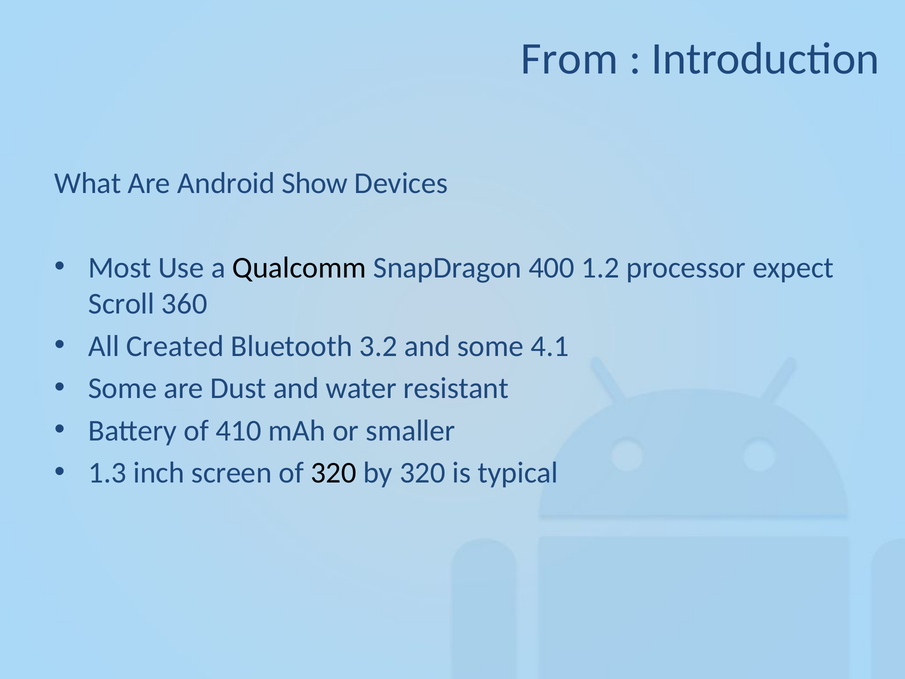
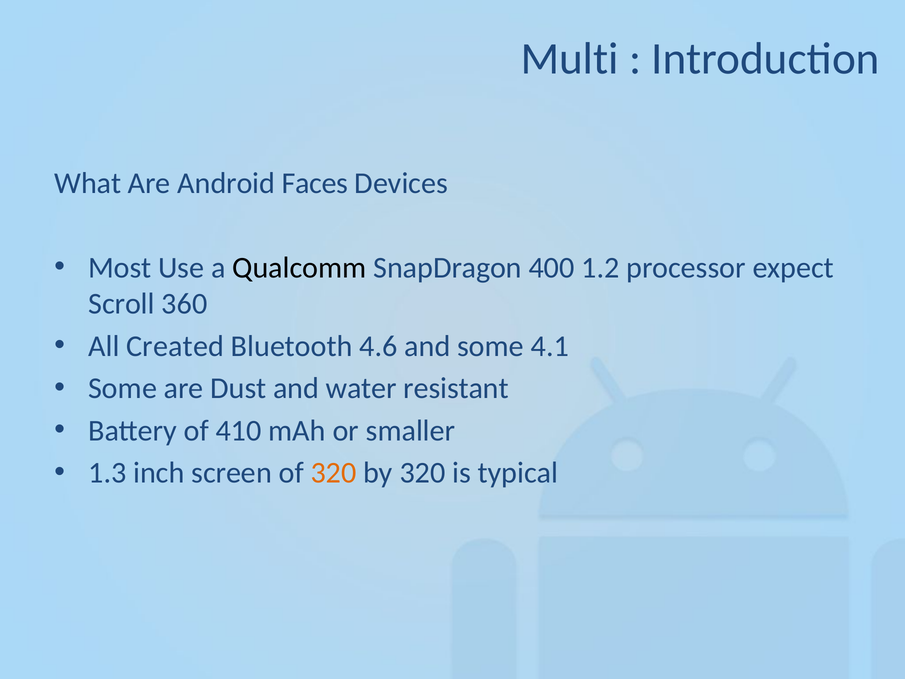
From: From -> Multi
Show: Show -> Faces
3.2: 3.2 -> 4.6
320 at (334, 473) colour: black -> orange
